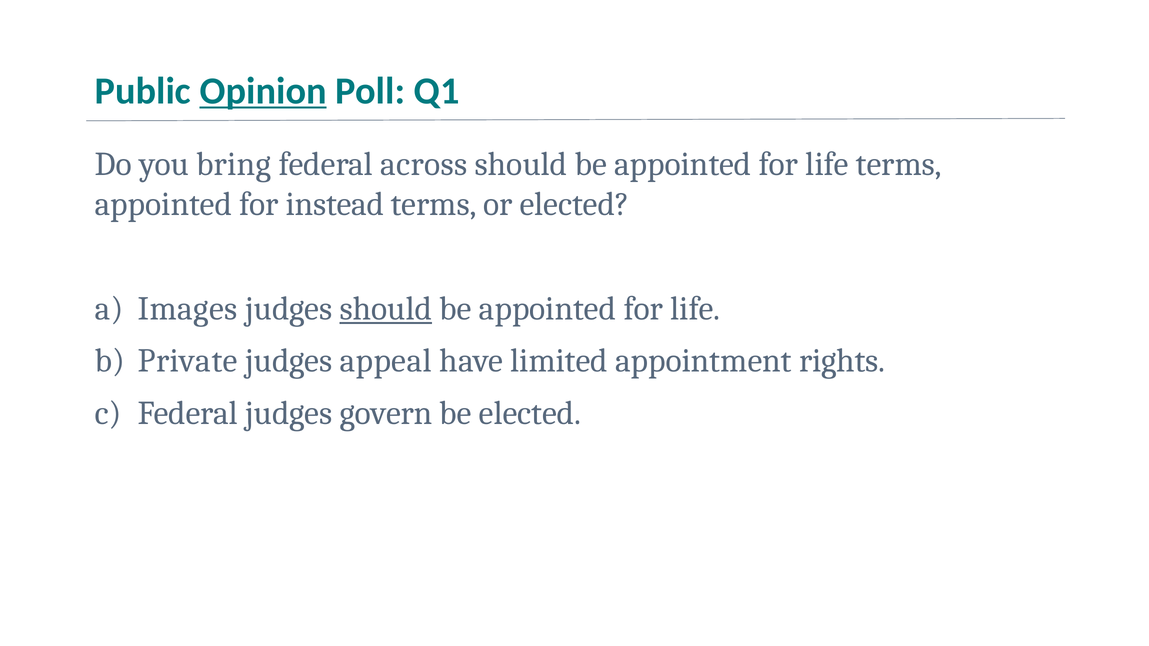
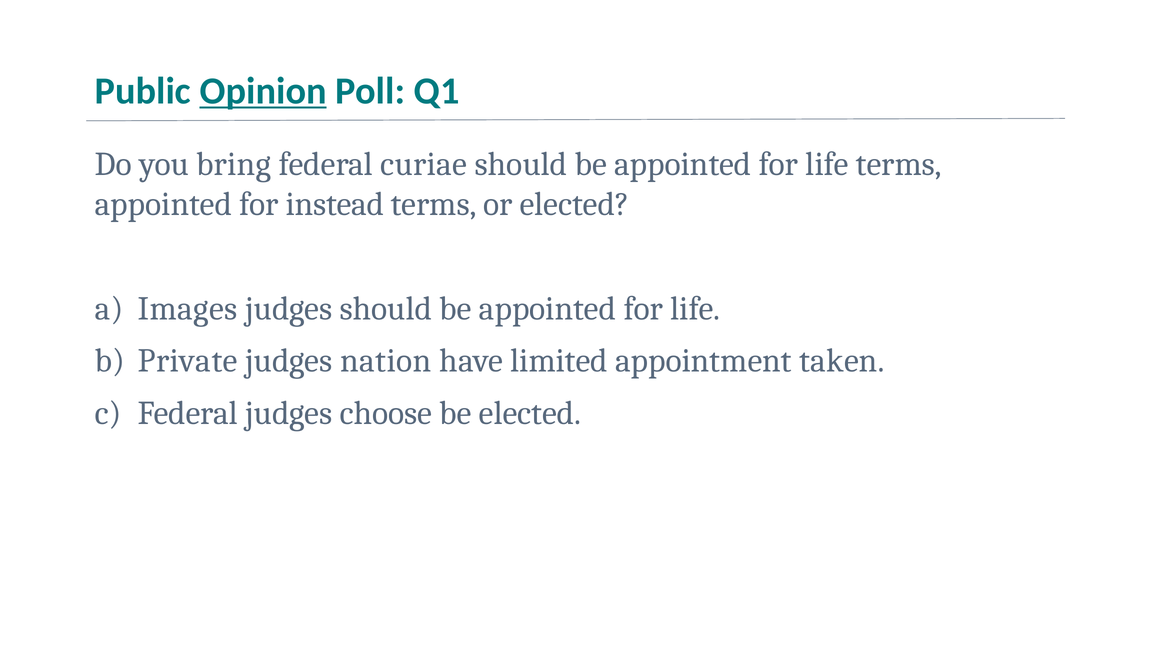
across: across -> curiae
should at (386, 309) underline: present -> none
appeal: appeal -> nation
rights: rights -> taken
govern: govern -> choose
